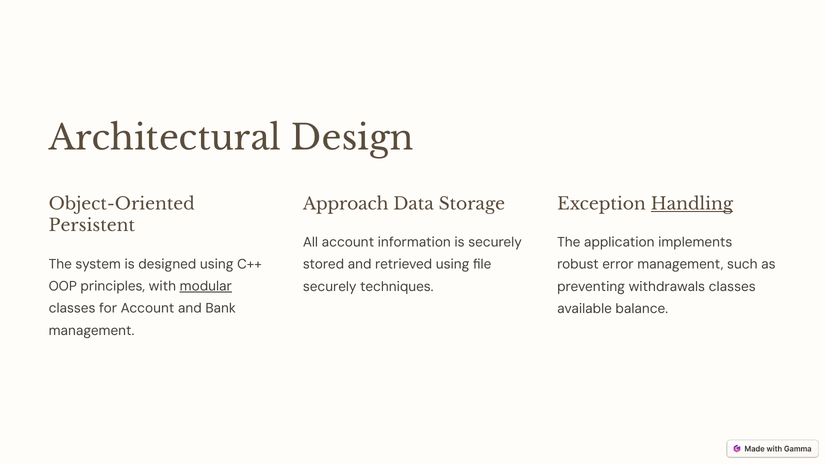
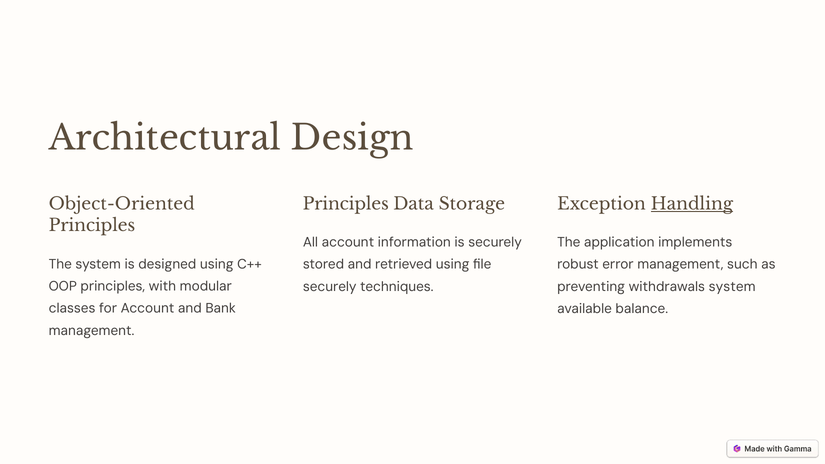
Approach at (346, 204): Approach -> Principles
Persistent at (92, 226): Persistent -> Principles
modular underline: present -> none
withdrawals classes: classes -> system
